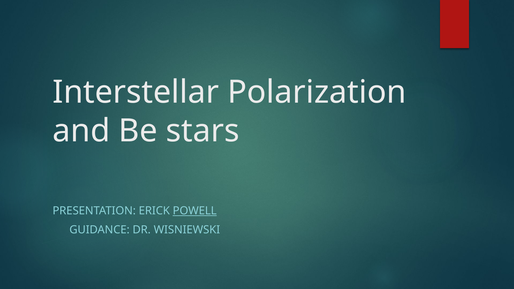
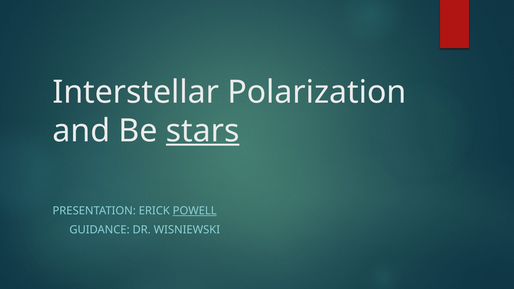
stars underline: none -> present
